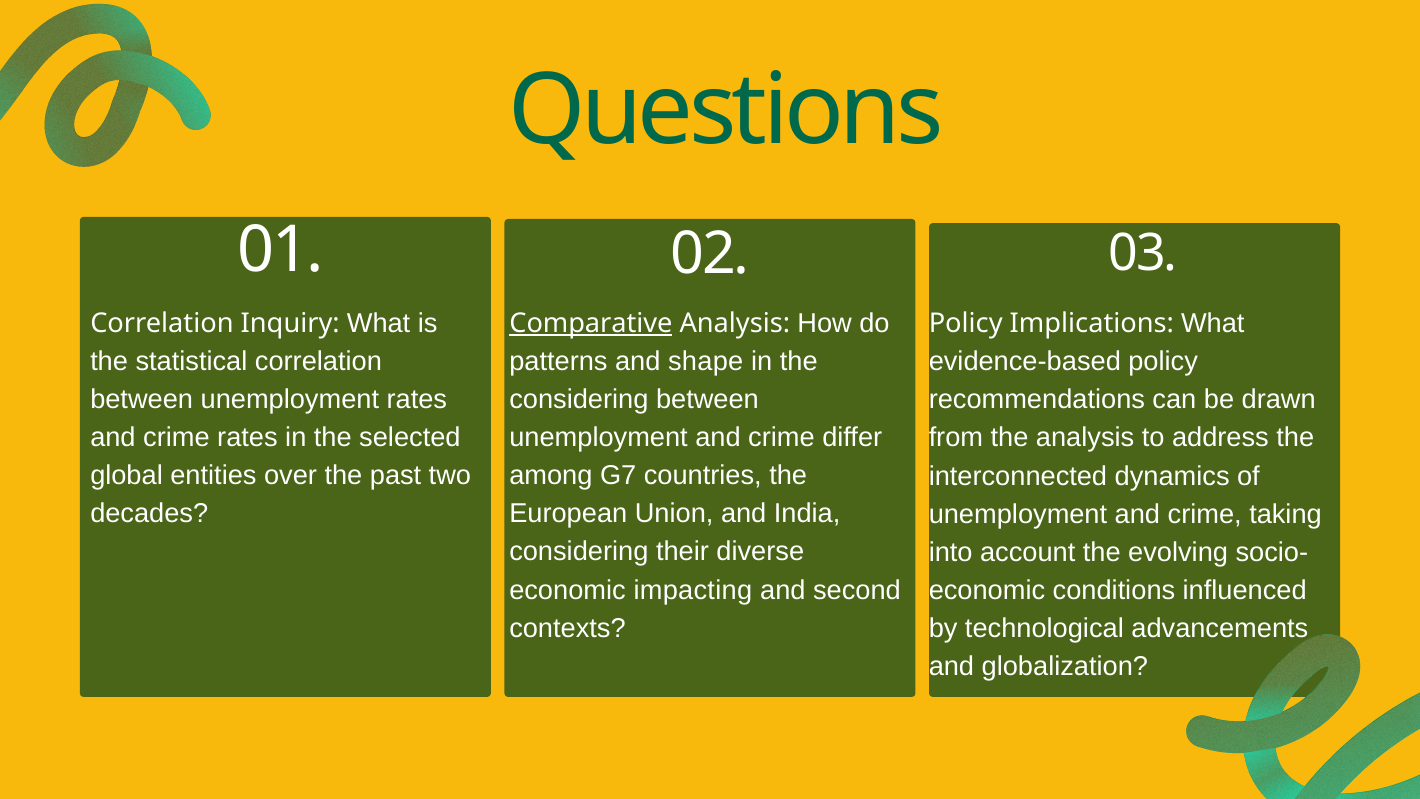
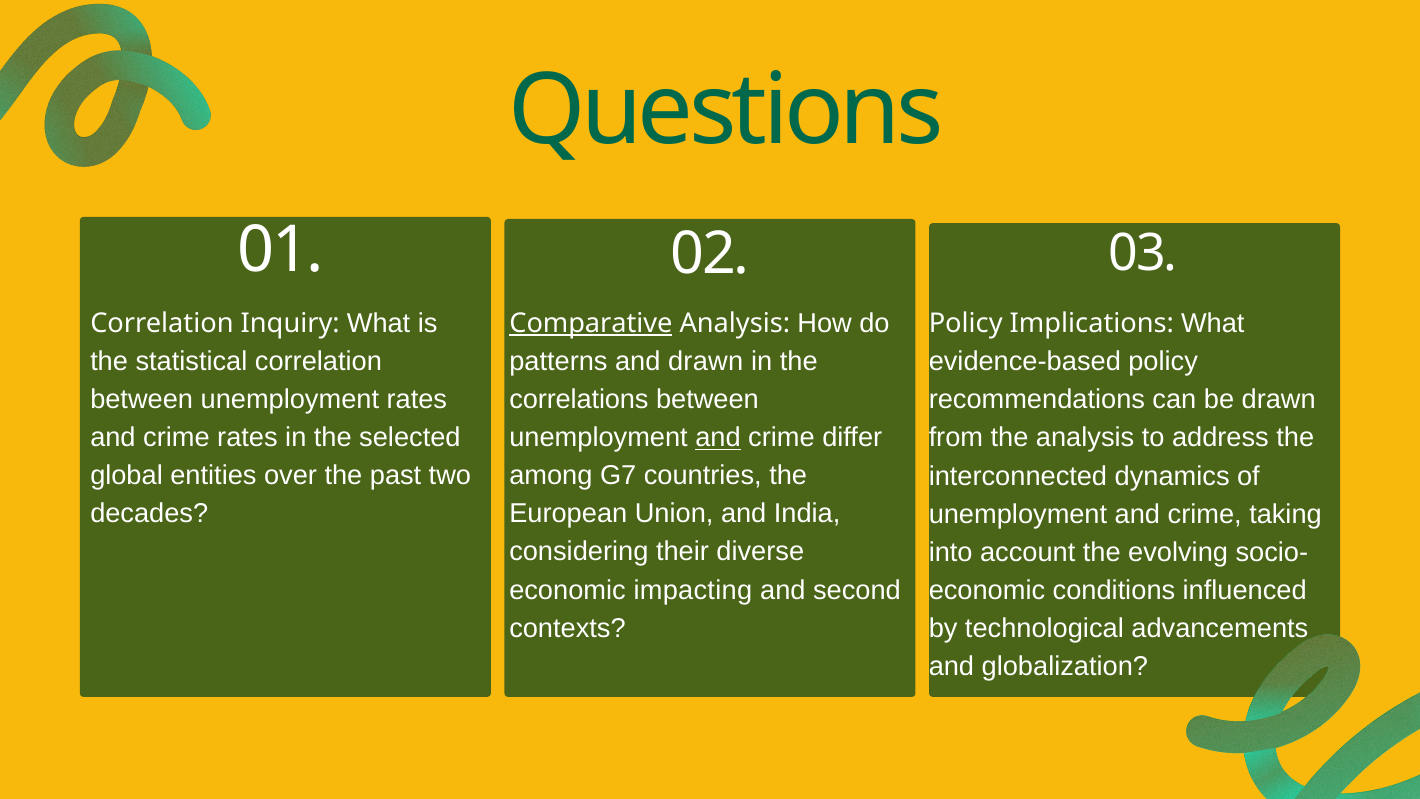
and shape: shape -> drawn
considering at (579, 399): considering -> correlations
and at (718, 438) underline: none -> present
